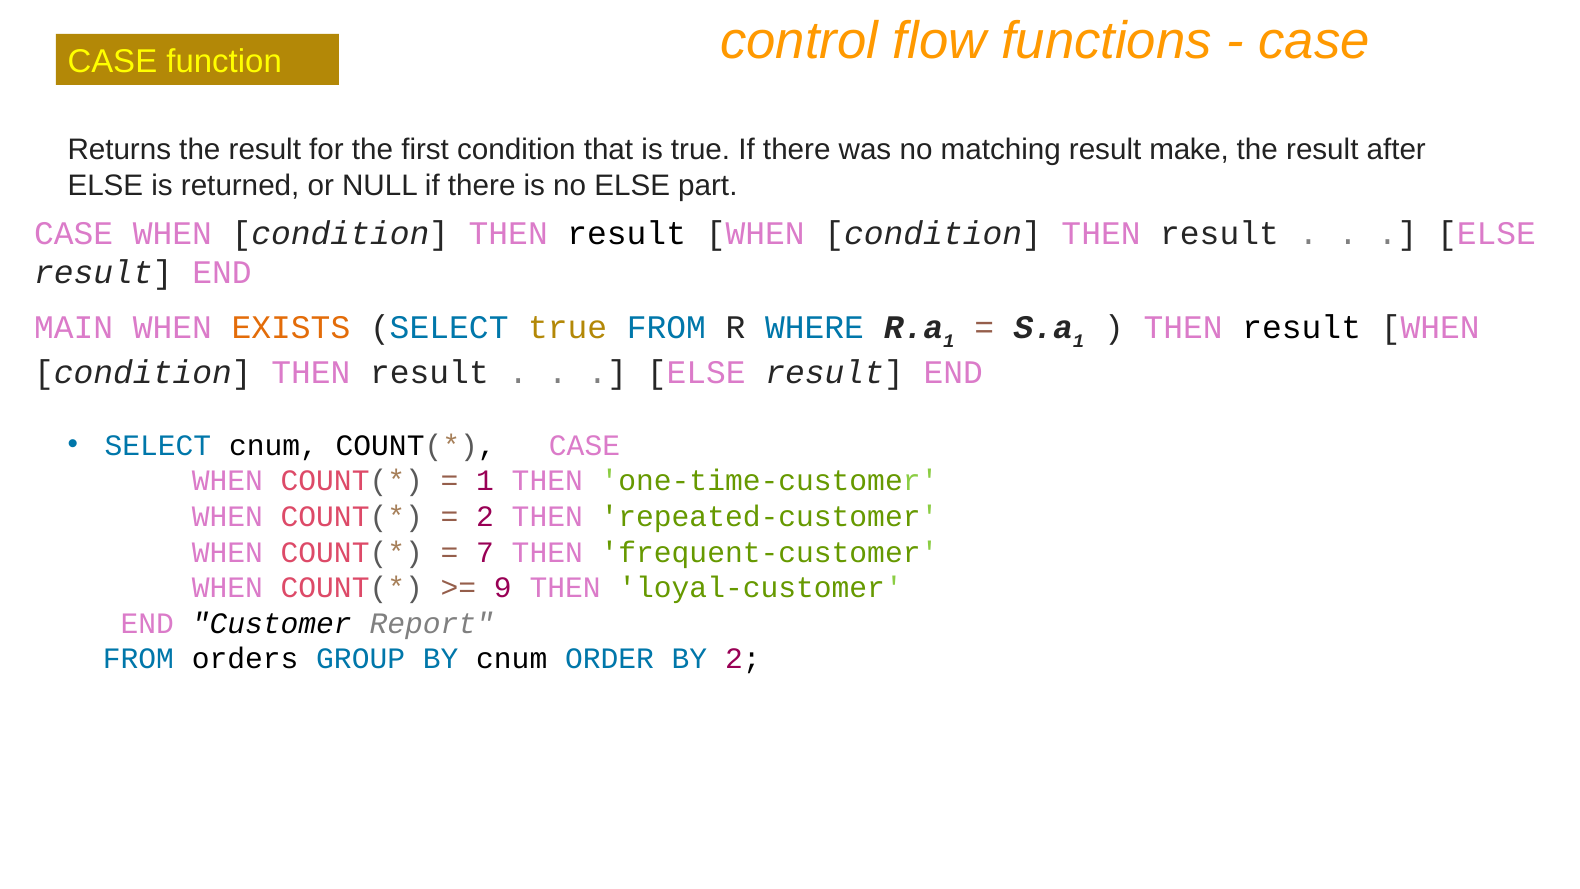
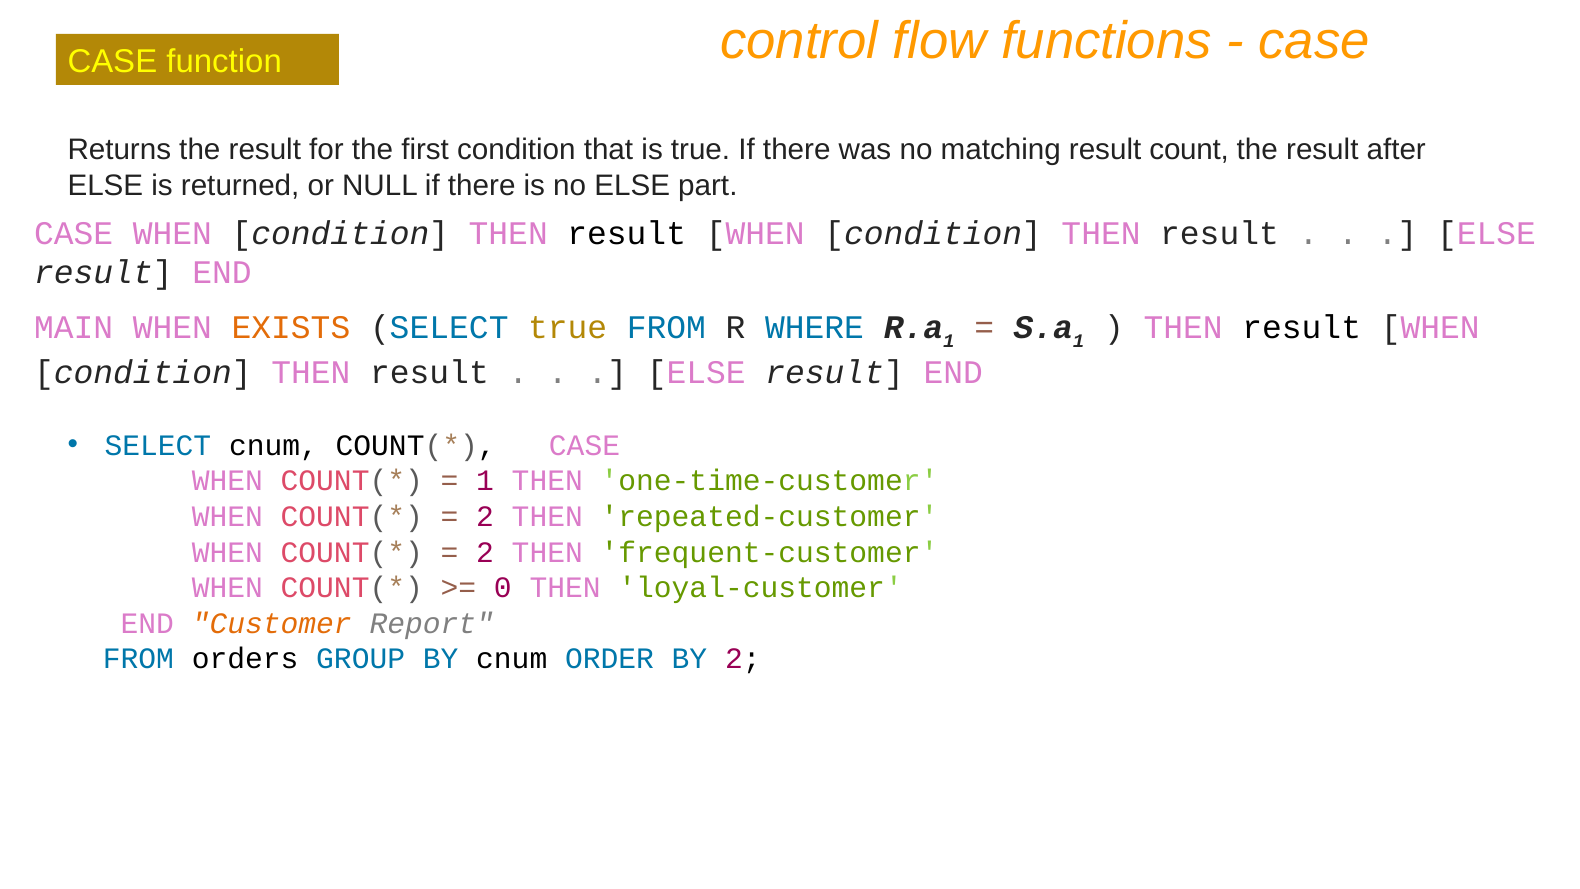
make: make -> count
7 at (485, 552): 7 -> 2
9: 9 -> 0
Customer colour: black -> orange
